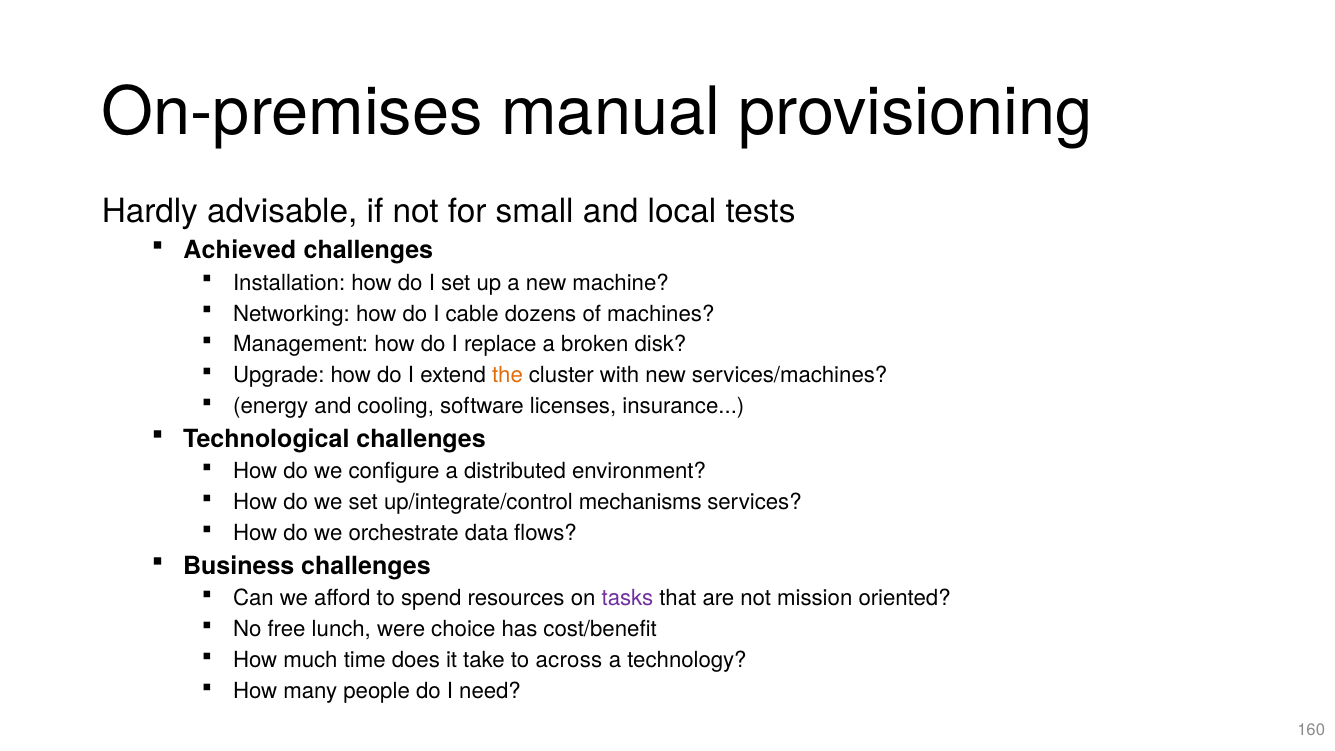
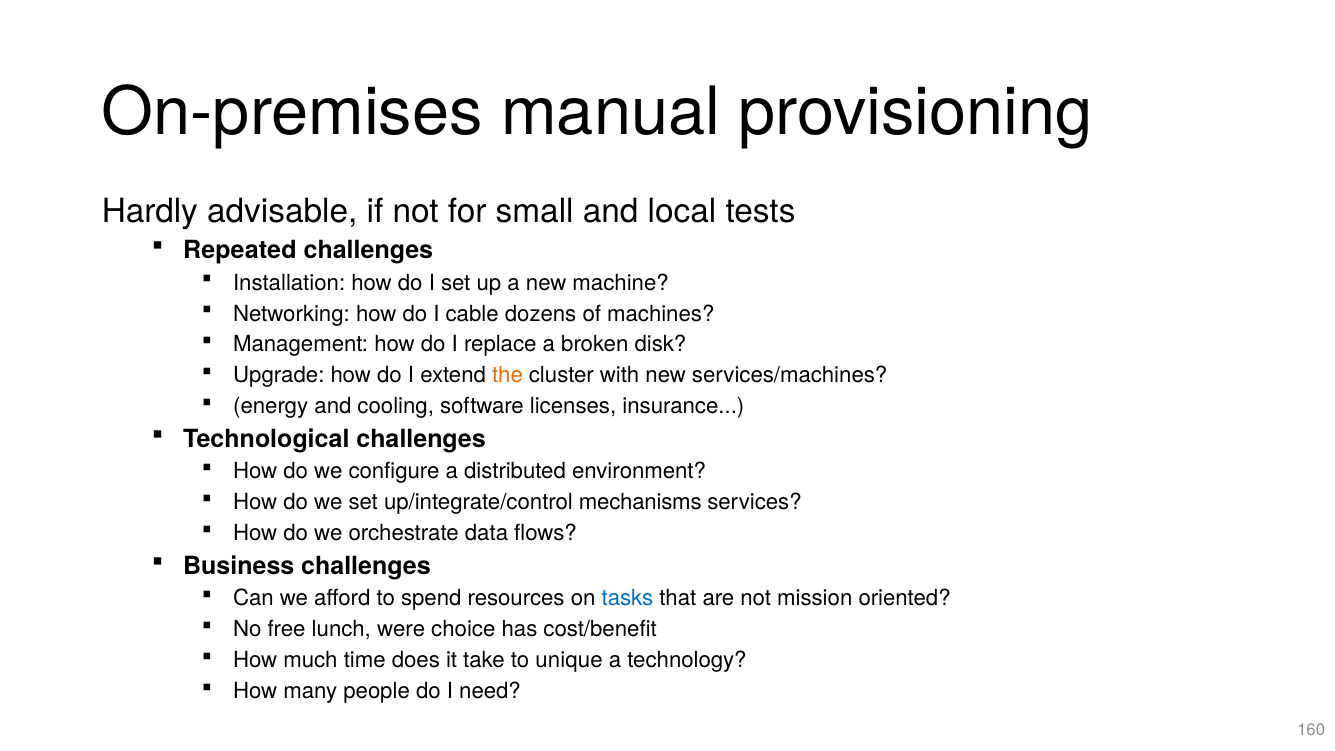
Achieved: Achieved -> Repeated
tasks colour: purple -> blue
across: across -> unique
